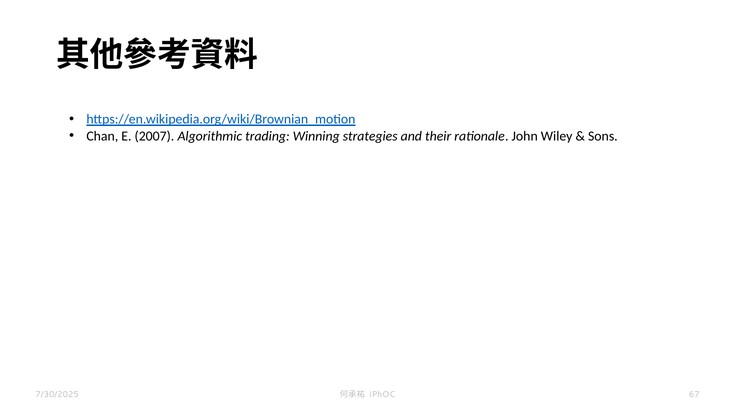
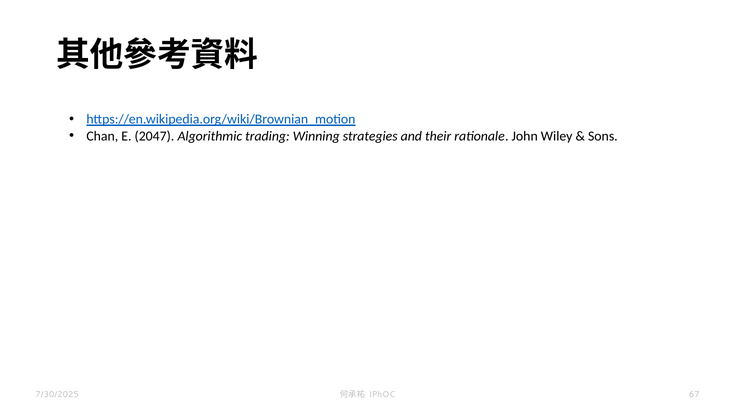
2007: 2007 -> 2047
